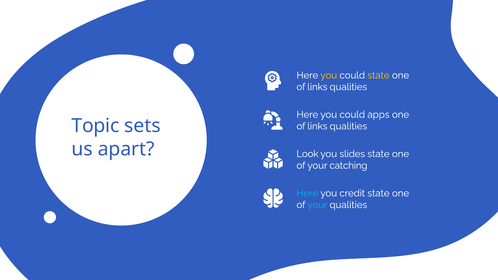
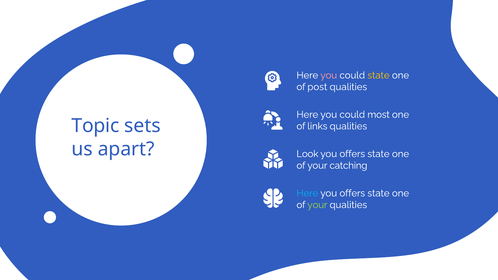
you at (329, 75) colour: yellow -> pink
links at (317, 87): links -> post
apps: apps -> most
slides at (352, 154): slides -> offers
credit at (352, 193): credit -> offers
your at (317, 205) colour: light blue -> light green
